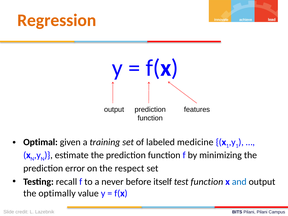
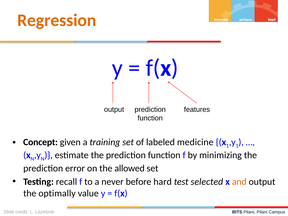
Optimal: Optimal -> Concept
respect: respect -> allowed
itself: itself -> hard
test function: function -> selected
and colour: blue -> orange
